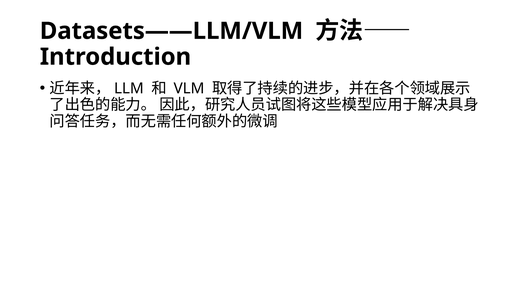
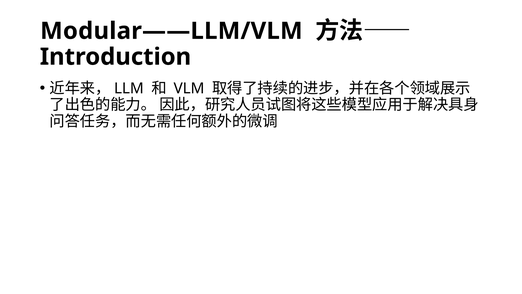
Datasets——LLM/VLM: Datasets——LLM/VLM -> Modular——LLM/VLM
